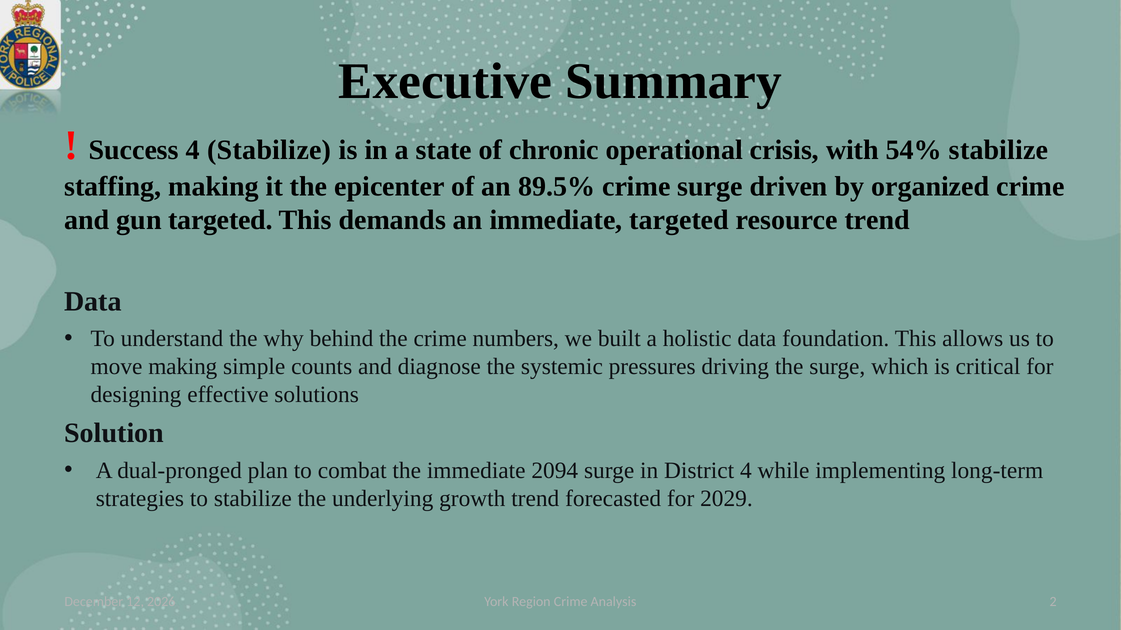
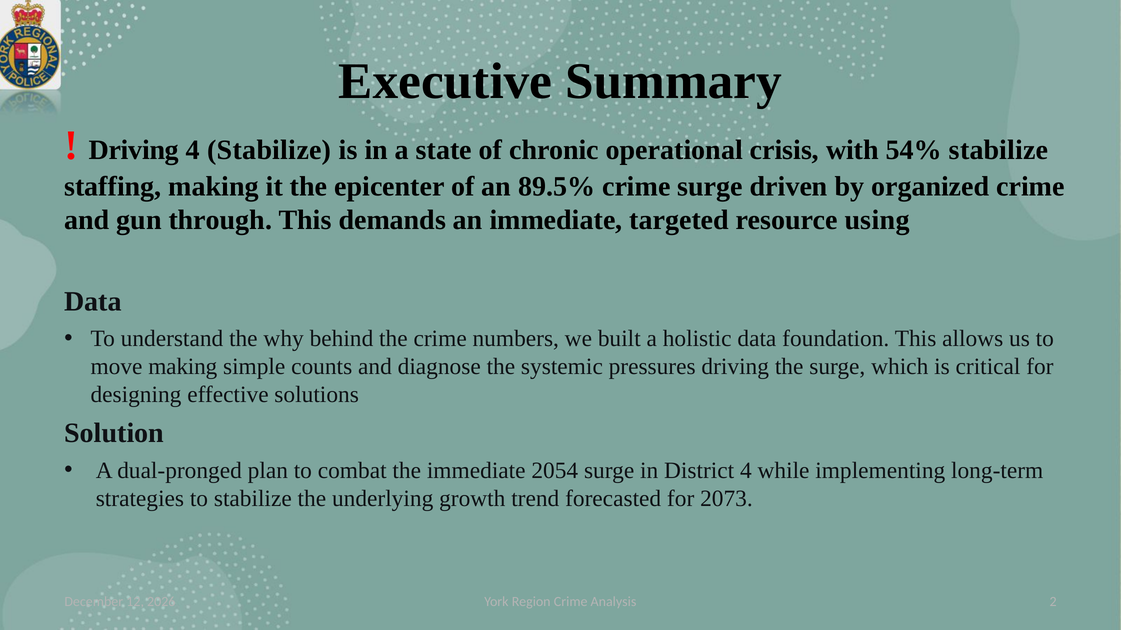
Success at (134, 150): Success -> Driving
gun targeted: targeted -> through
resource trend: trend -> using
2094: 2094 -> 2054
2029: 2029 -> 2073
